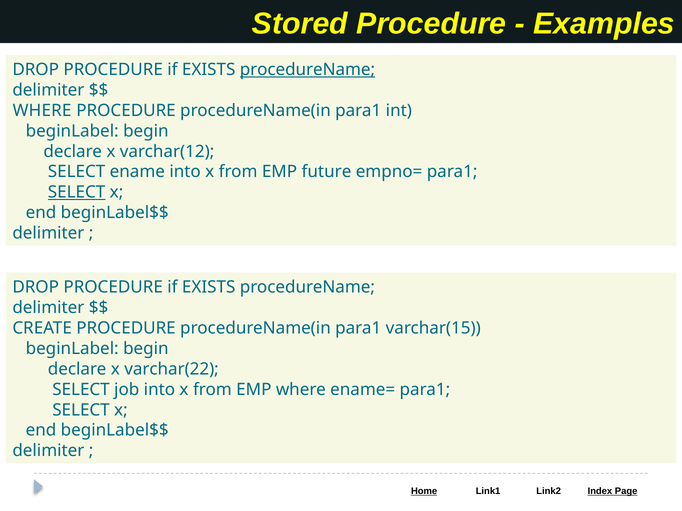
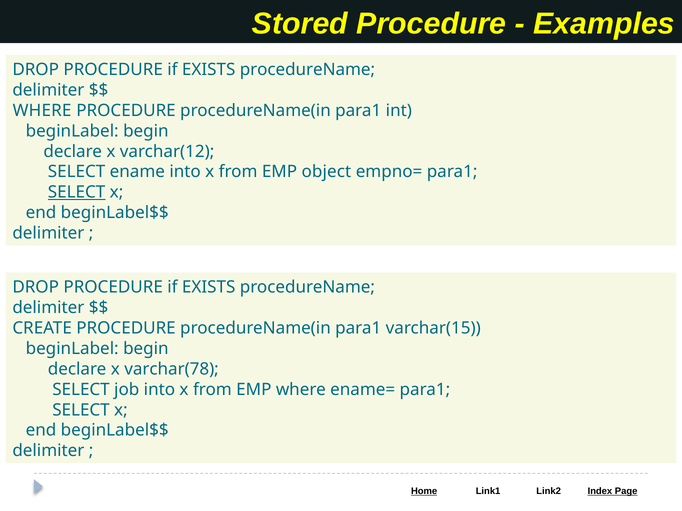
procedureName at (307, 70) underline: present -> none
future: future -> object
varchar(22: varchar(22 -> varchar(78
